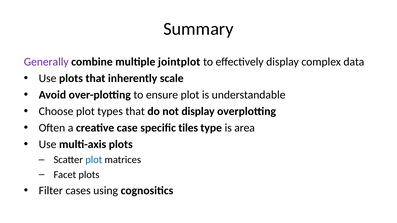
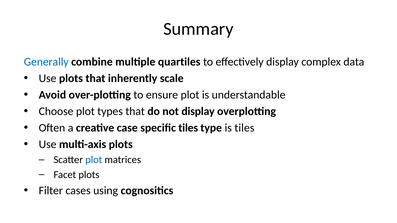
Generally colour: purple -> blue
jointplot: jointplot -> quartiles
is area: area -> tiles
